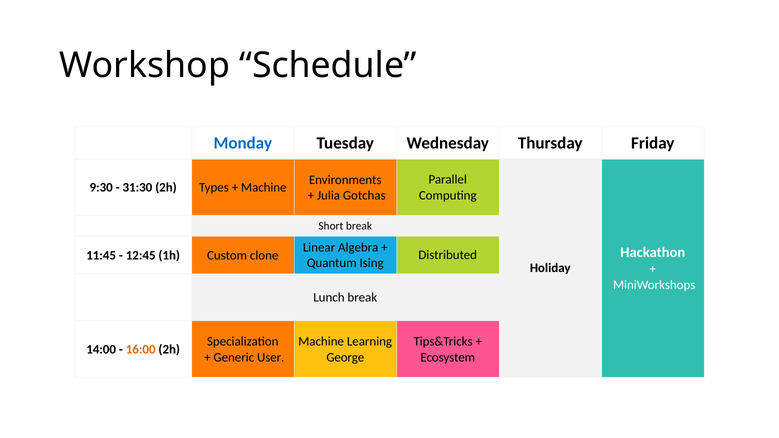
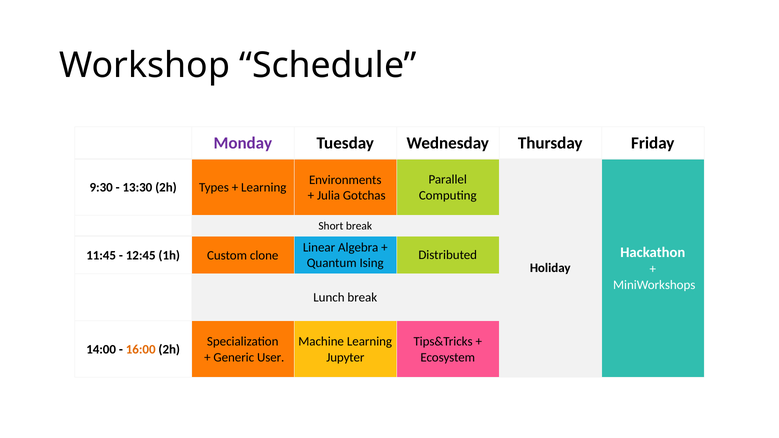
Monday colour: blue -> purple
31:30: 31:30 -> 13:30
Machine at (264, 188): Machine -> Learning
George: George -> Jupyter
